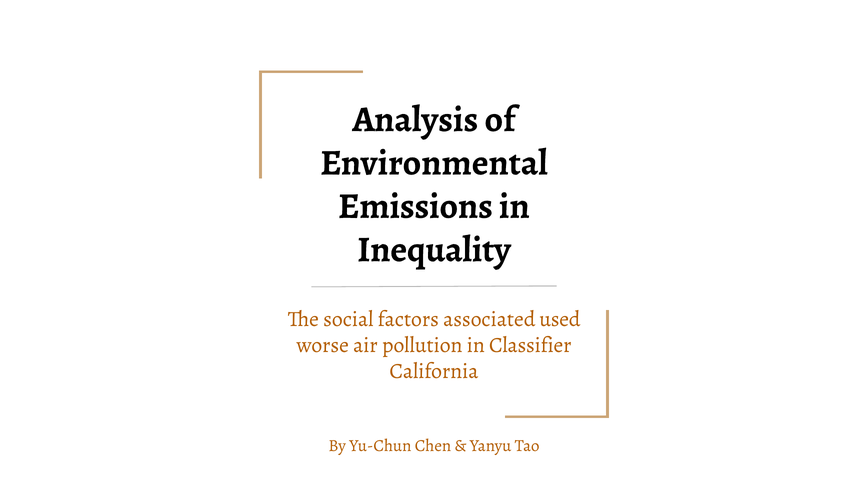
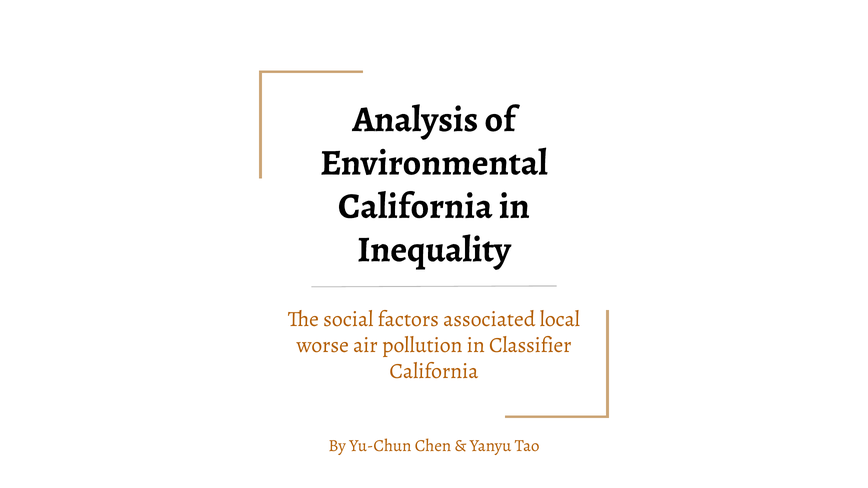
Emissions at (415, 206): Emissions -> California
used: used -> local
